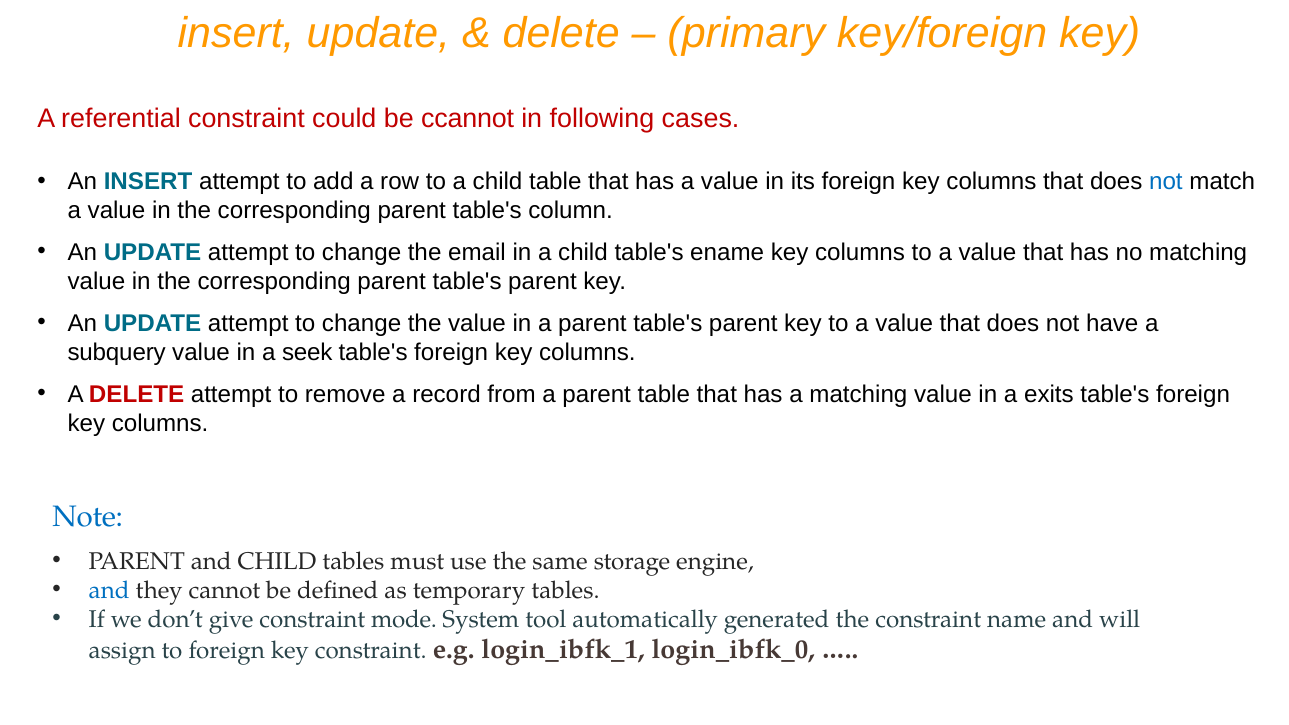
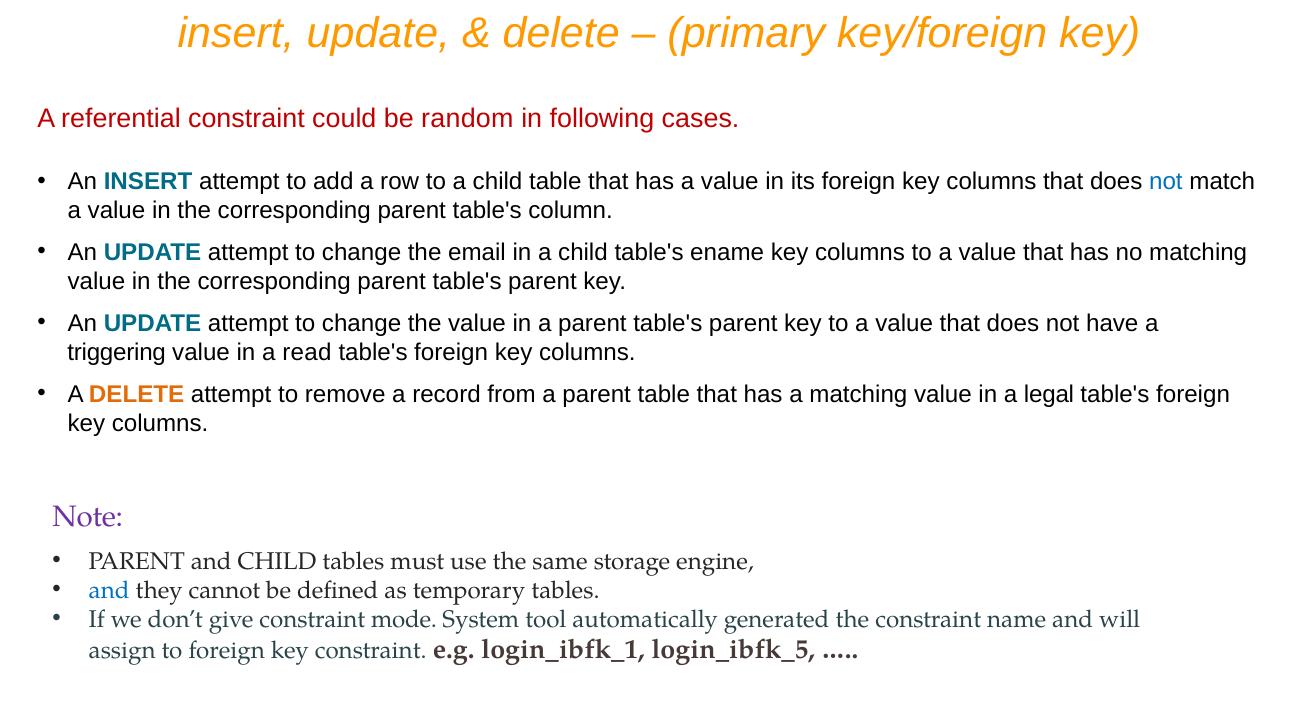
ccannot: ccannot -> random
subquery: subquery -> triggering
seek: seek -> read
DELETE at (137, 394) colour: red -> orange
exits: exits -> legal
Note colour: blue -> purple
login_ibfk_0: login_ibfk_0 -> login_ibfk_5
